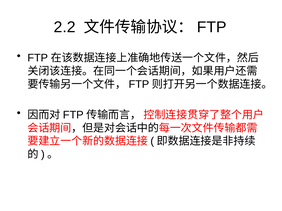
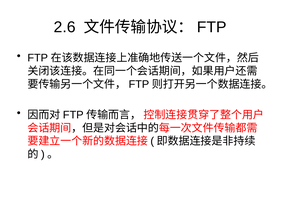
2.2: 2.2 -> 2.6
